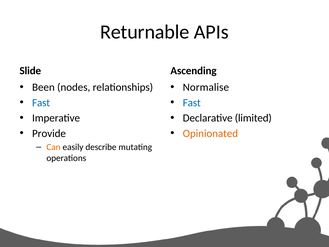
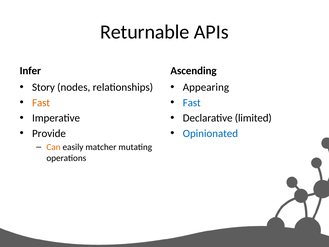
Slide: Slide -> Infer
Been: Been -> Story
Normalise: Normalise -> Appearing
Fast at (41, 103) colour: blue -> orange
Opinionated colour: orange -> blue
describe: describe -> matcher
